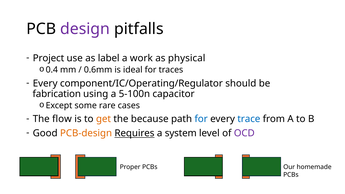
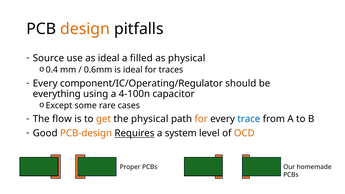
design colour: purple -> orange
Project: Project -> Source
as label: label -> ideal
work: work -> filled
fabrication: fabrication -> everything
5-100n: 5-100n -> 4-100n
the because: because -> physical
for at (201, 119) colour: blue -> orange
OCD colour: purple -> orange
